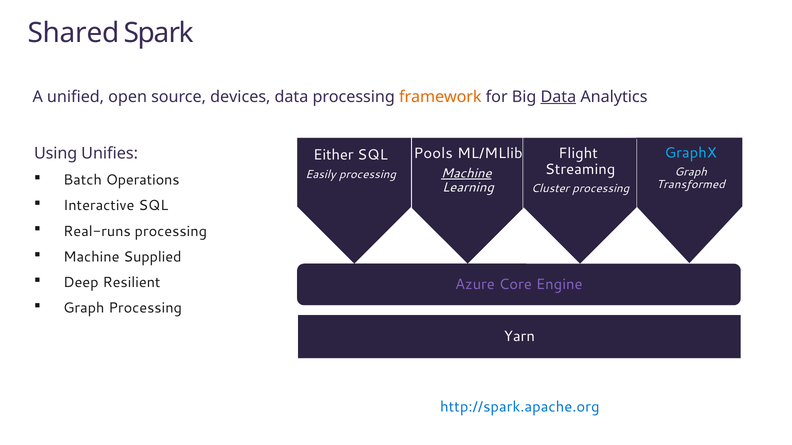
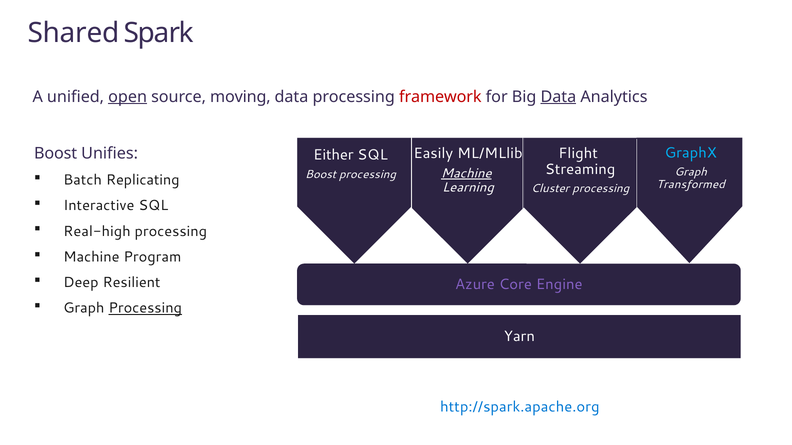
open underline: none -> present
devices: devices -> moving
framework colour: orange -> red
Pools: Pools -> Easily
Using at (56, 154): Using -> Boost
Easily at (321, 174): Easily -> Boost
Operations: Operations -> Replicating
Real-runs: Real-runs -> Real-high
Supplied: Supplied -> Program
Processing at (145, 308) underline: none -> present
